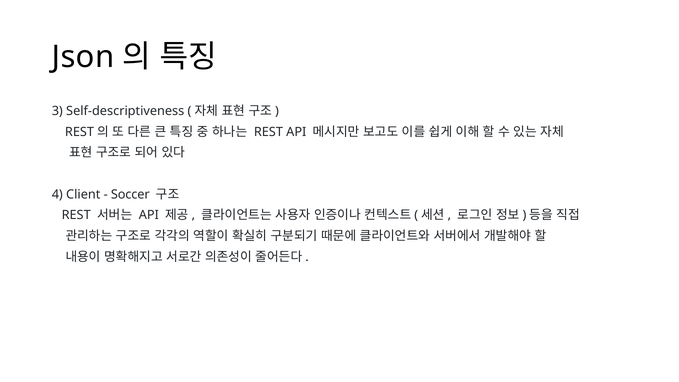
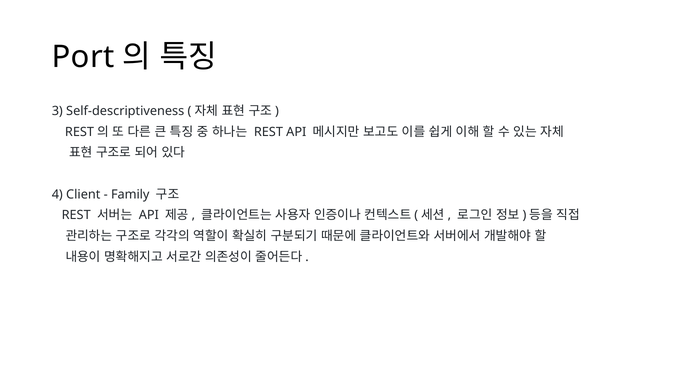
Json: Json -> Port
Soccer: Soccer -> Family
